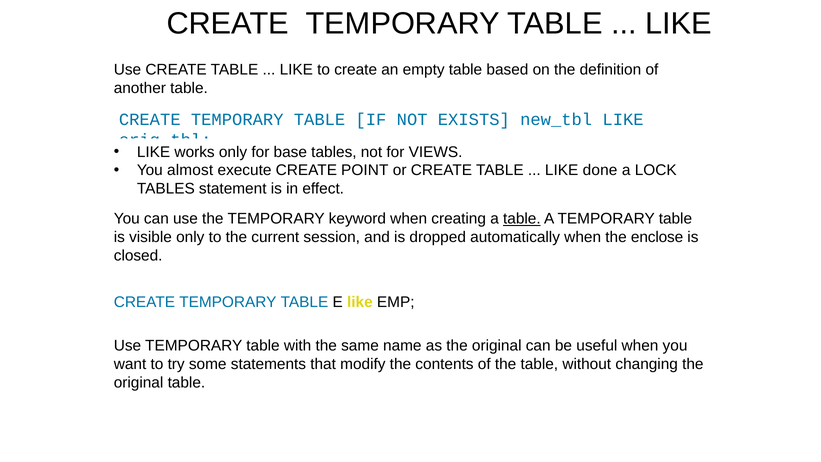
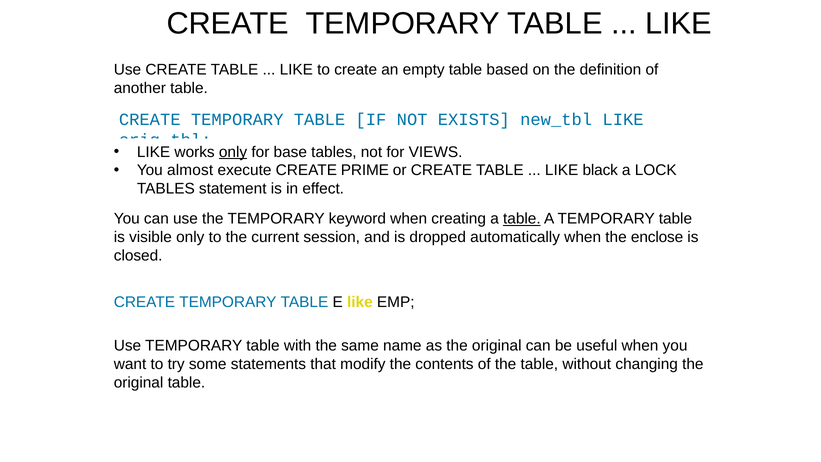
only at (233, 152) underline: none -> present
POINT: POINT -> PRIME
done: done -> black
